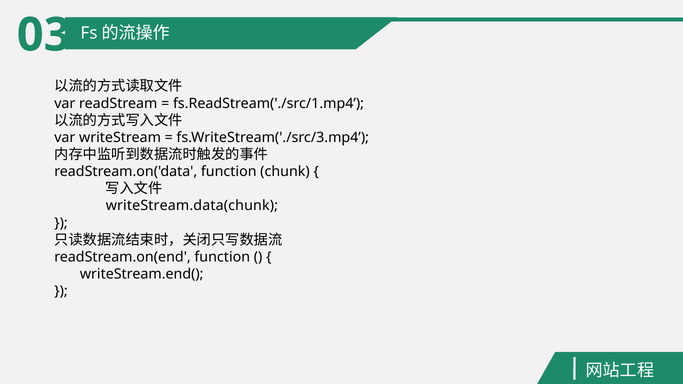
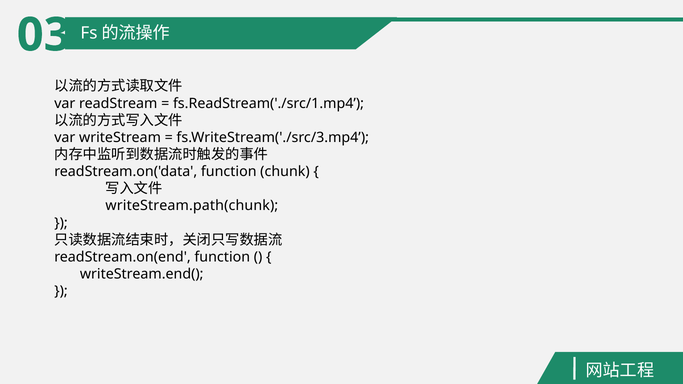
writeStream.data(chunk: writeStream.data(chunk -> writeStream.path(chunk
